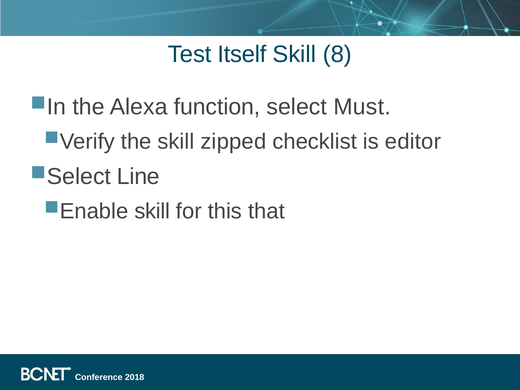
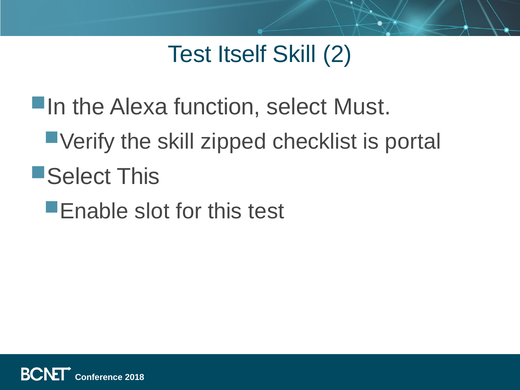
8: 8 -> 2
editor: editor -> portal
Line at (138, 177): Line -> This
skill at (152, 211): skill -> slot
this that: that -> test
